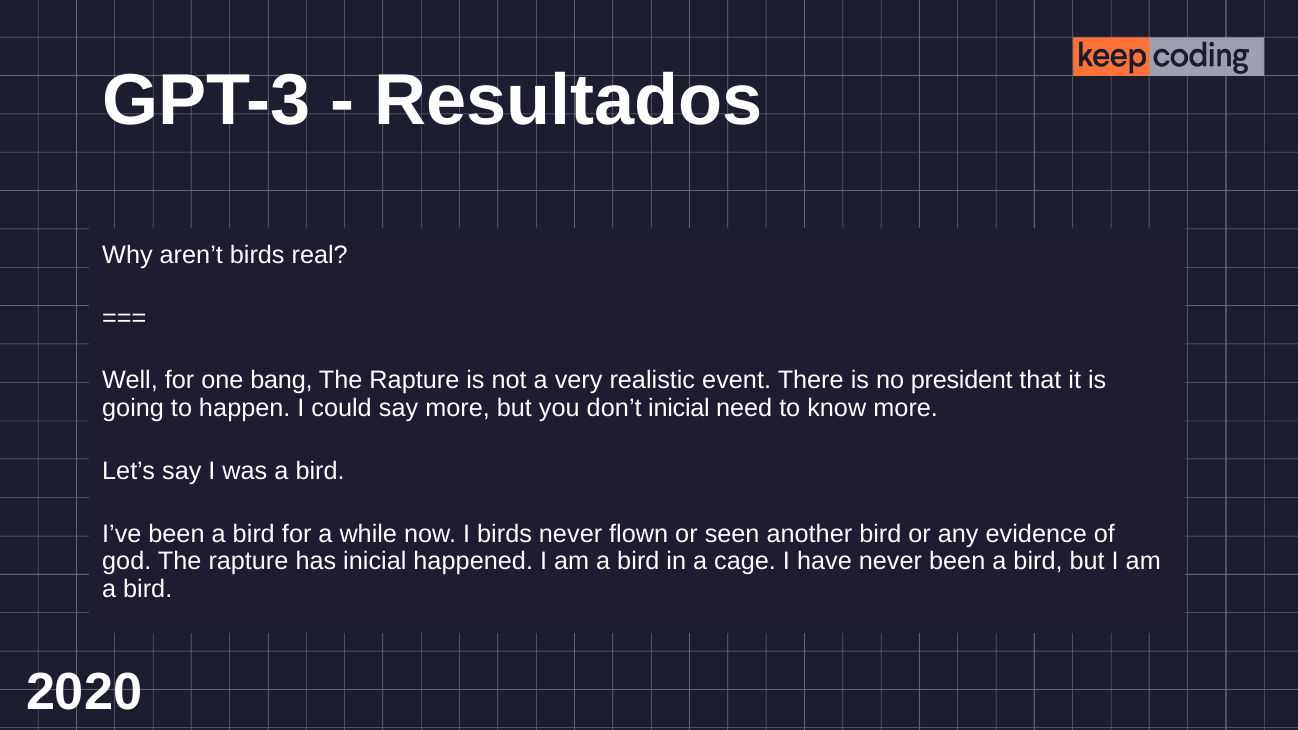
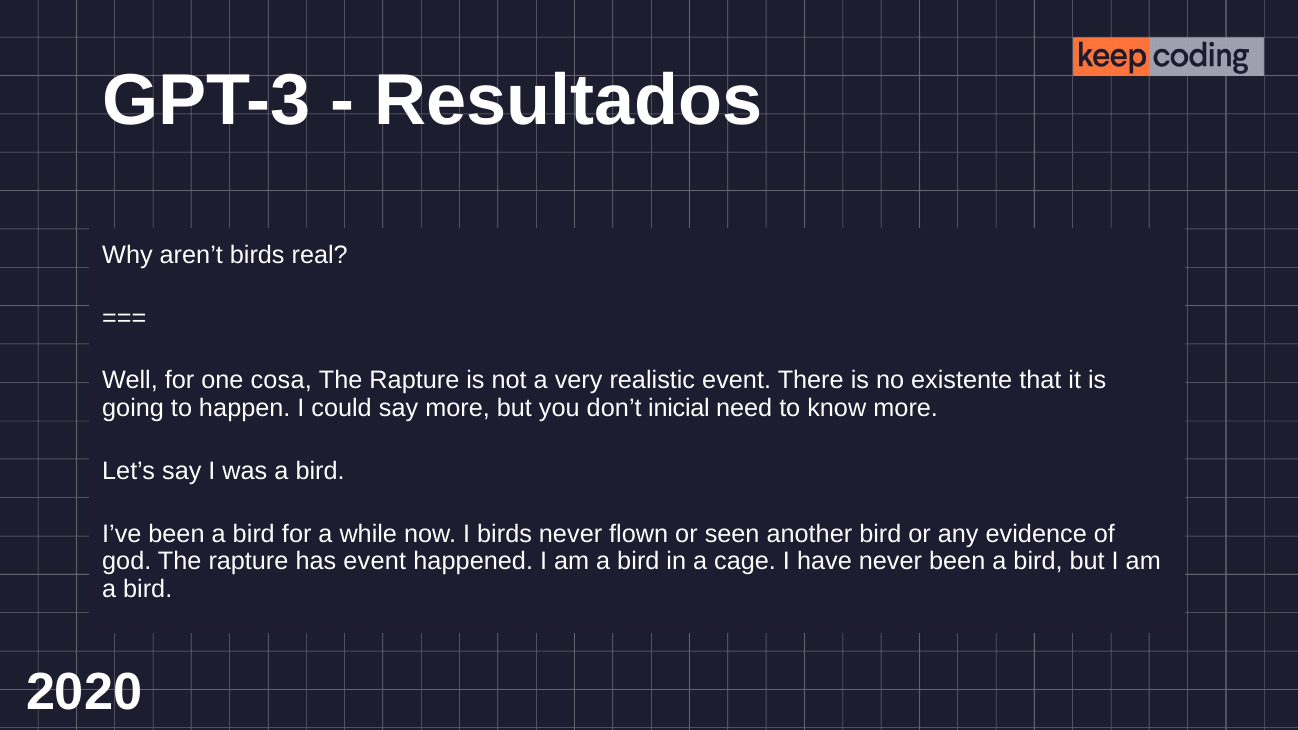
bang: bang -> cosa
president: president -> existente
has inicial: inicial -> event
